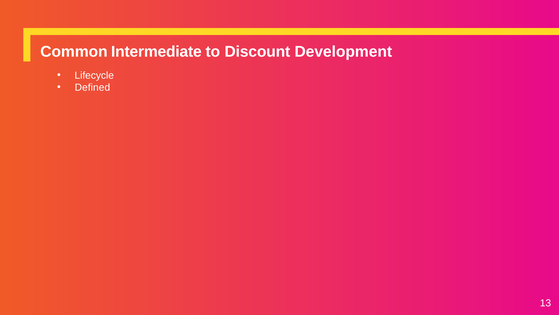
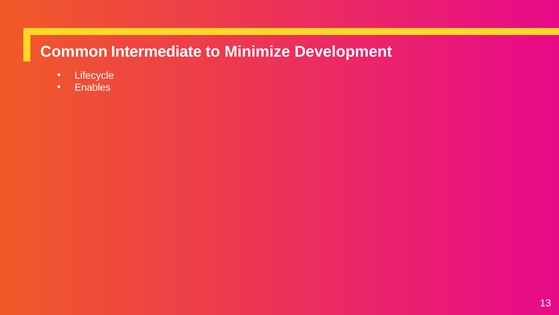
Discount: Discount -> Minimize
Defined: Defined -> Enables
